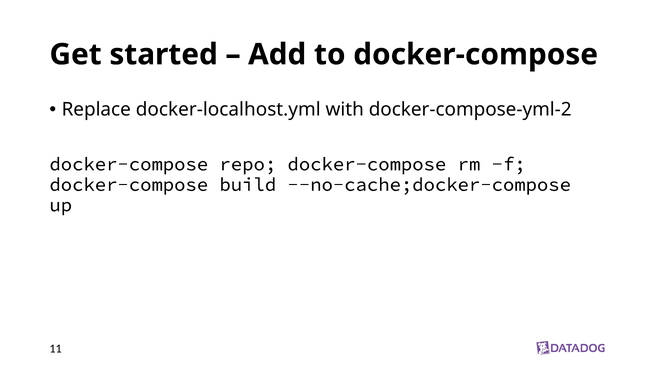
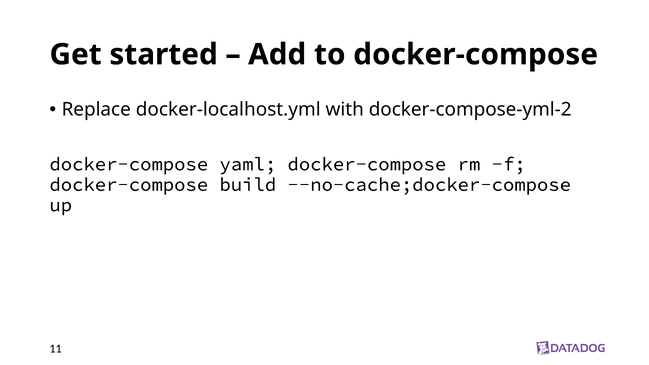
repo: repo -> yaml
